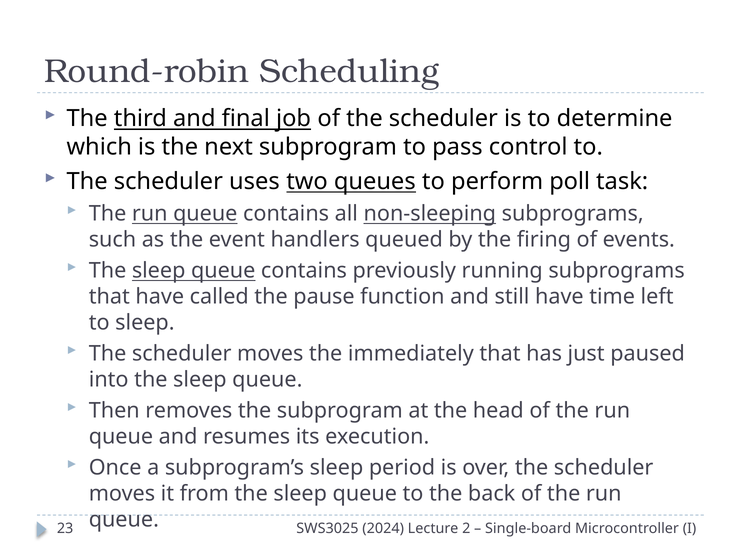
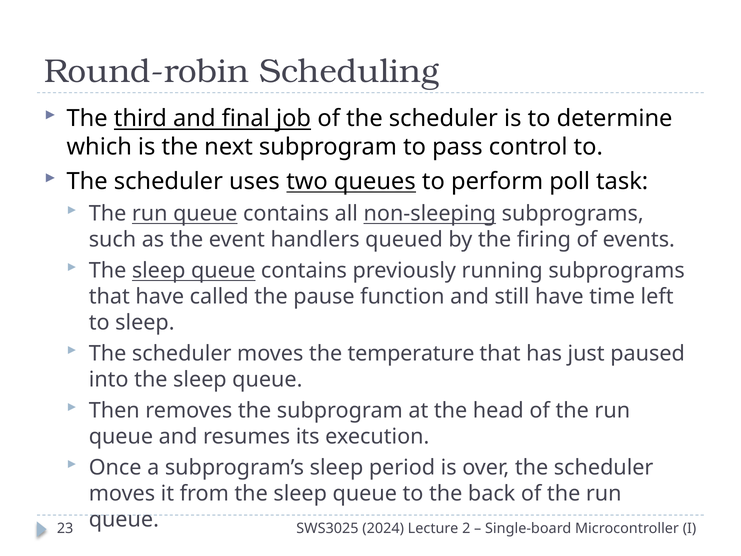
immediately: immediately -> temperature
